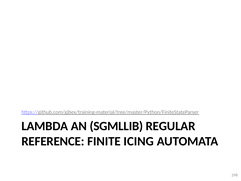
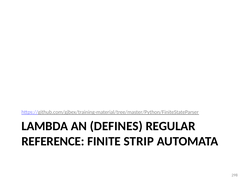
SGMLLIB: SGMLLIB -> DEFINES
ICING: ICING -> STRIP
